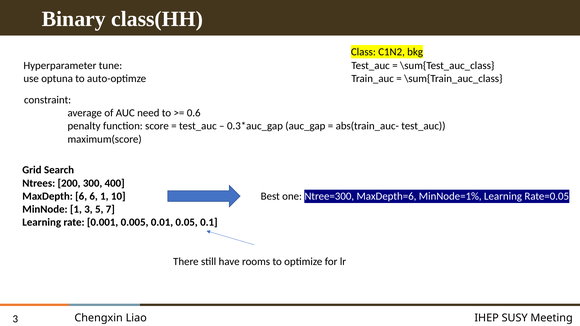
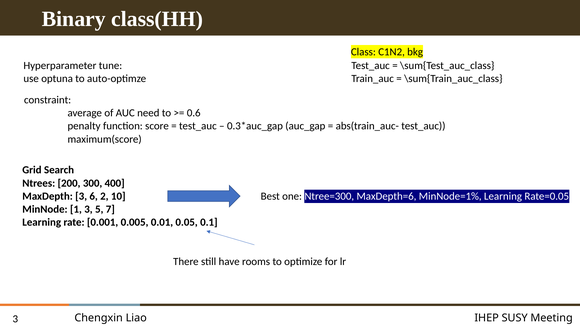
MaxDepth 6: 6 -> 3
6 1: 1 -> 2
